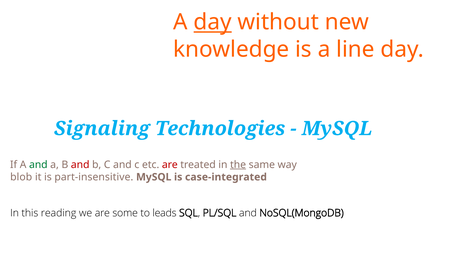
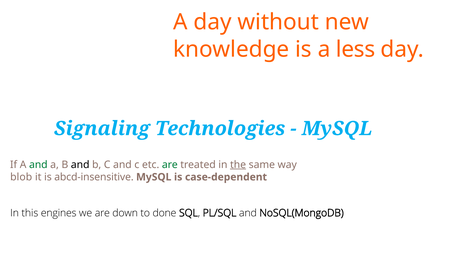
day at (213, 22) underline: present -> none
line: line -> less
and at (80, 165) colour: red -> black
are at (170, 165) colour: red -> green
part-insensitive: part-insensitive -> abcd-insensitive
case-integrated: case-integrated -> case-dependent
reading: reading -> engines
some: some -> down
leads: leads -> done
